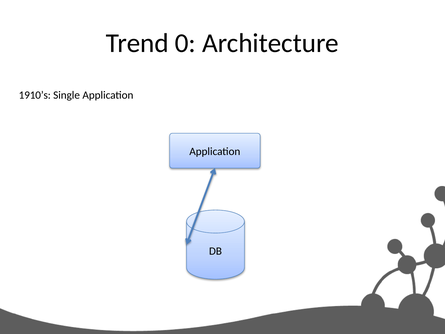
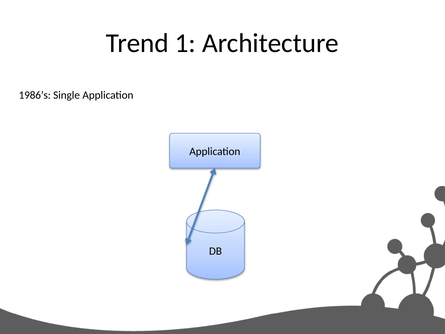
0: 0 -> 1
1910’s: 1910’s -> 1986’s
